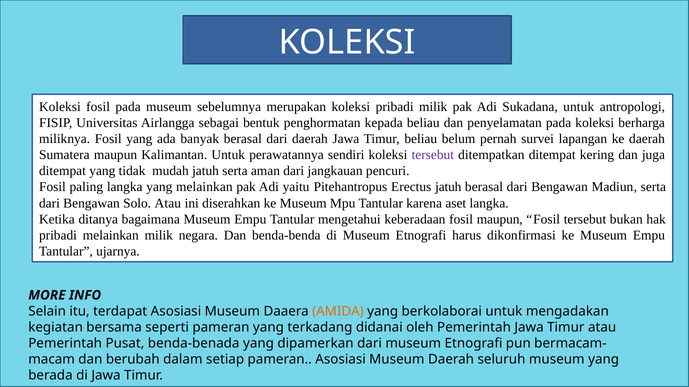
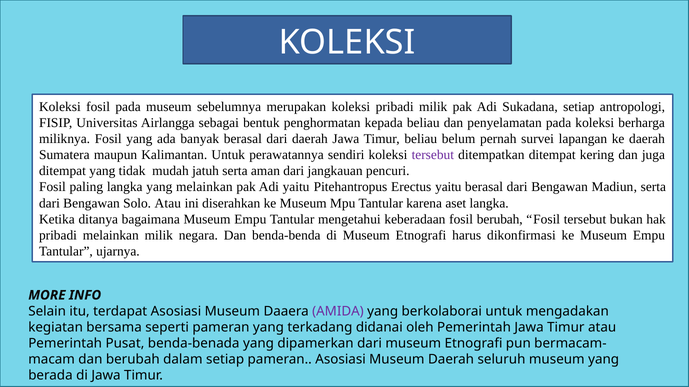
Sukadana untuk: untuk -> setiap
Erectus jatuh: jatuh -> yaitu
fosil maupun: maupun -> berubah
AMIDA colour: orange -> purple
